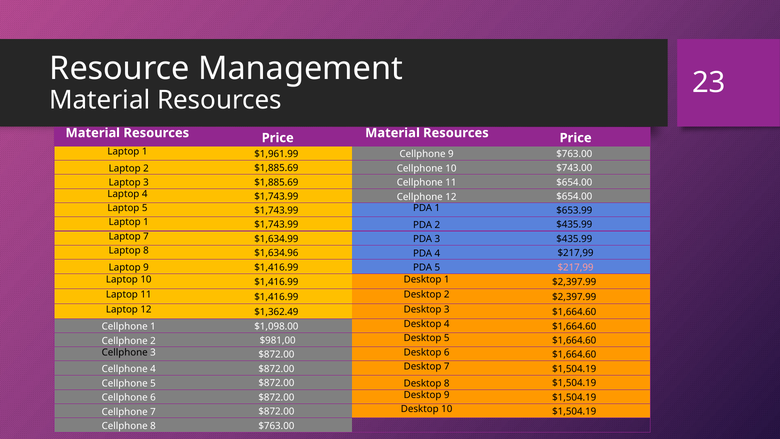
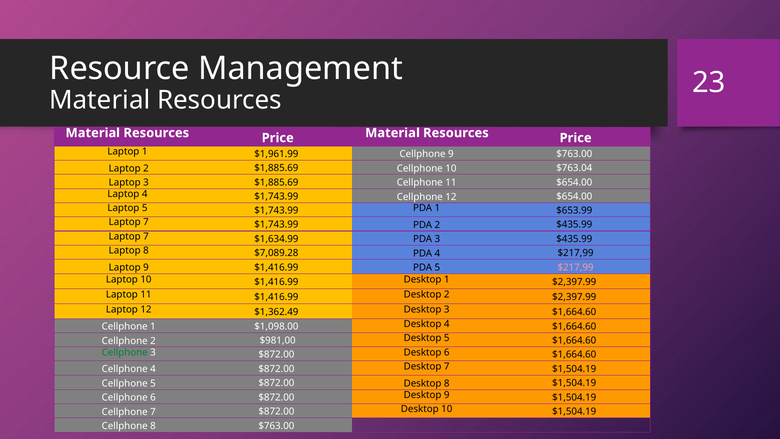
$743.00: $743.00 -> $763.04
1 at (146, 222): 1 -> 7
$1,634.96: $1,634.96 -> $7,089.28
Cellphone at (125, 352) colour: black -> green
